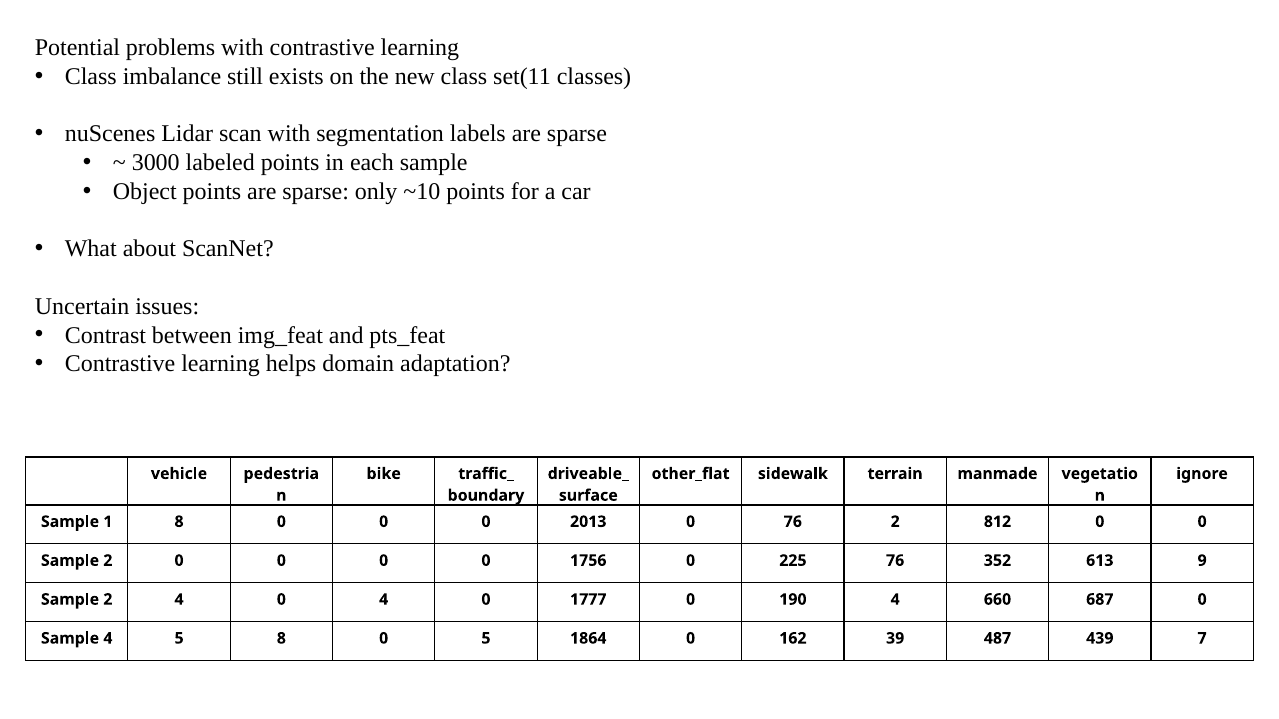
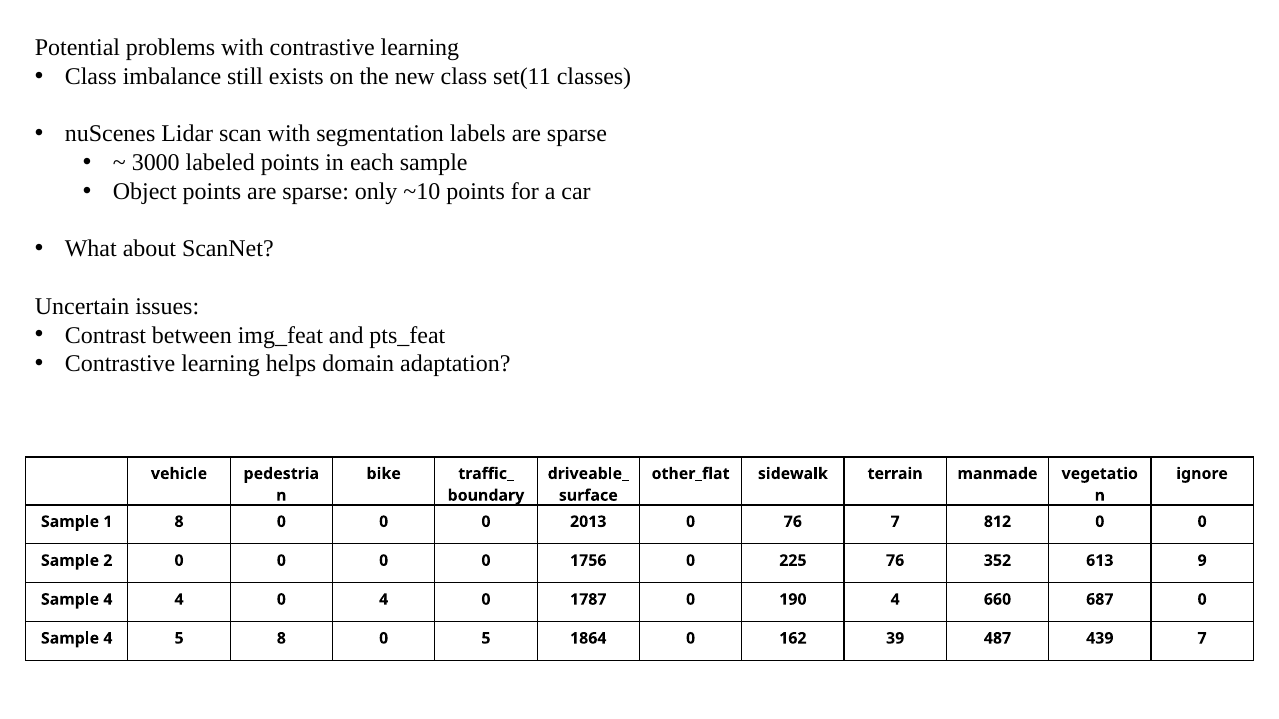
76 2: 2 -> 7
2 at (108, 600): 2 -> 4
1777: 1777 -> 1787
